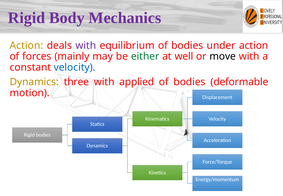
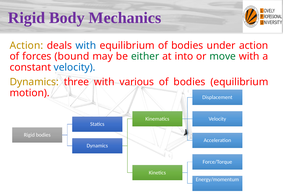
with at (86, 45) colour: purple -> blue
mainly: mainly -> bound
well: well -> into
move colour: black -> green
applied: applied -> various
bodies deformable: deformable -> equilibrium
